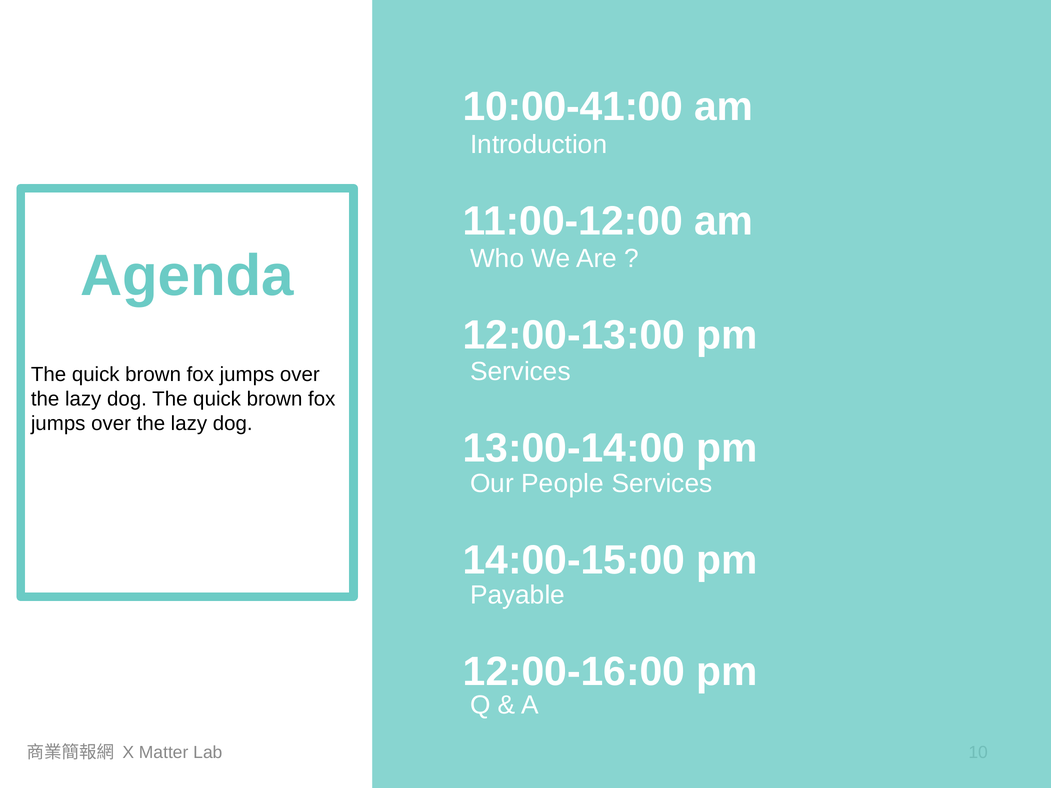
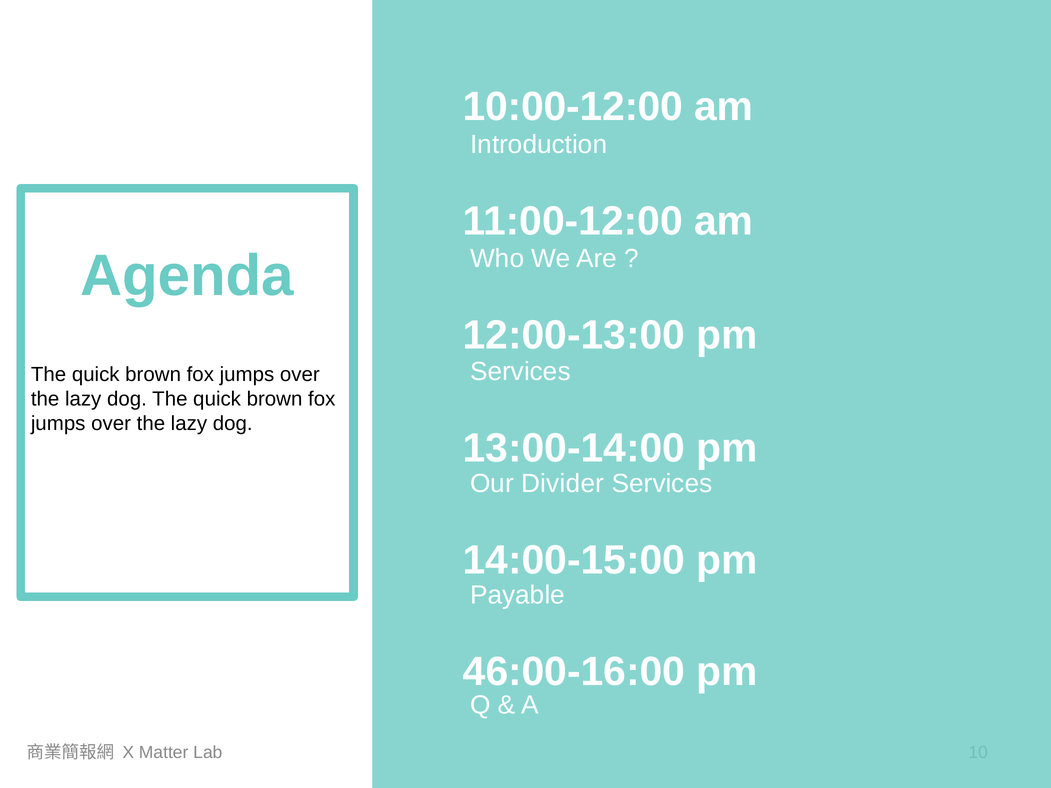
10:00-41:00: 10:00-41:00 -> 10:00-12:00
People: People -> Divider
12:00-16:00: 12:00-16:00 -> 46:00-16:00
